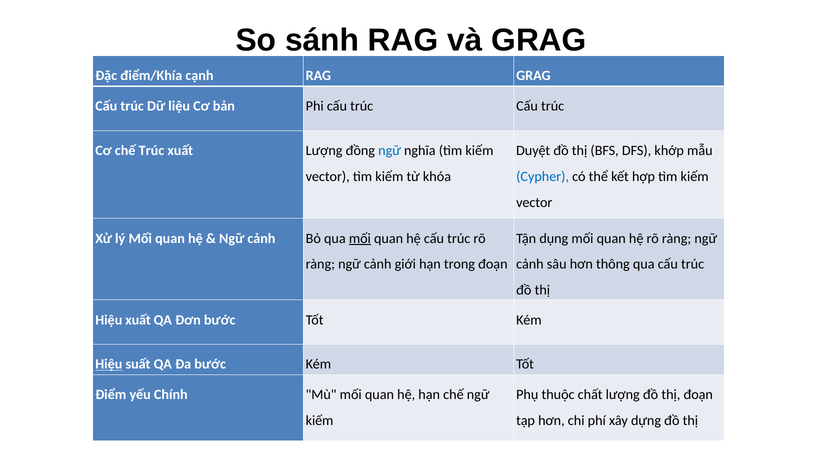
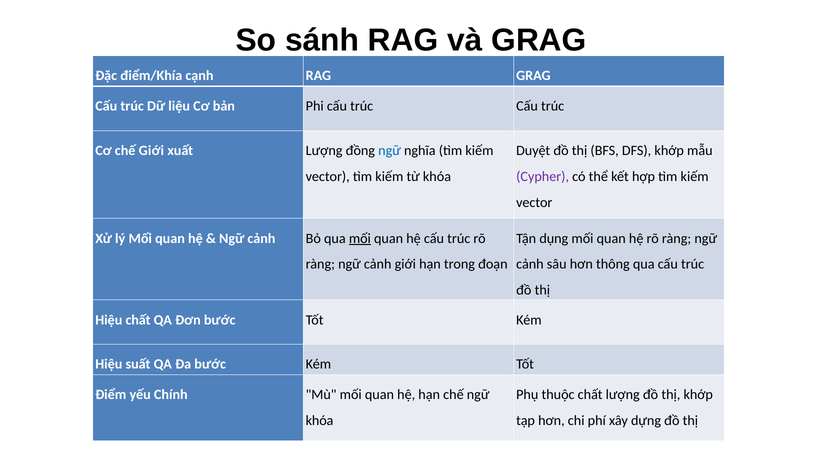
chế Trúc: Trúc -> Giới
Cypher colour: blue -> purple
Hiệu xuất: xuất -> chất
Hiệu at (109, 364) underline: present -> none
thị đoạn: đoạn -> khớp
kiếm at (320, 421): kiếm -> khóa
